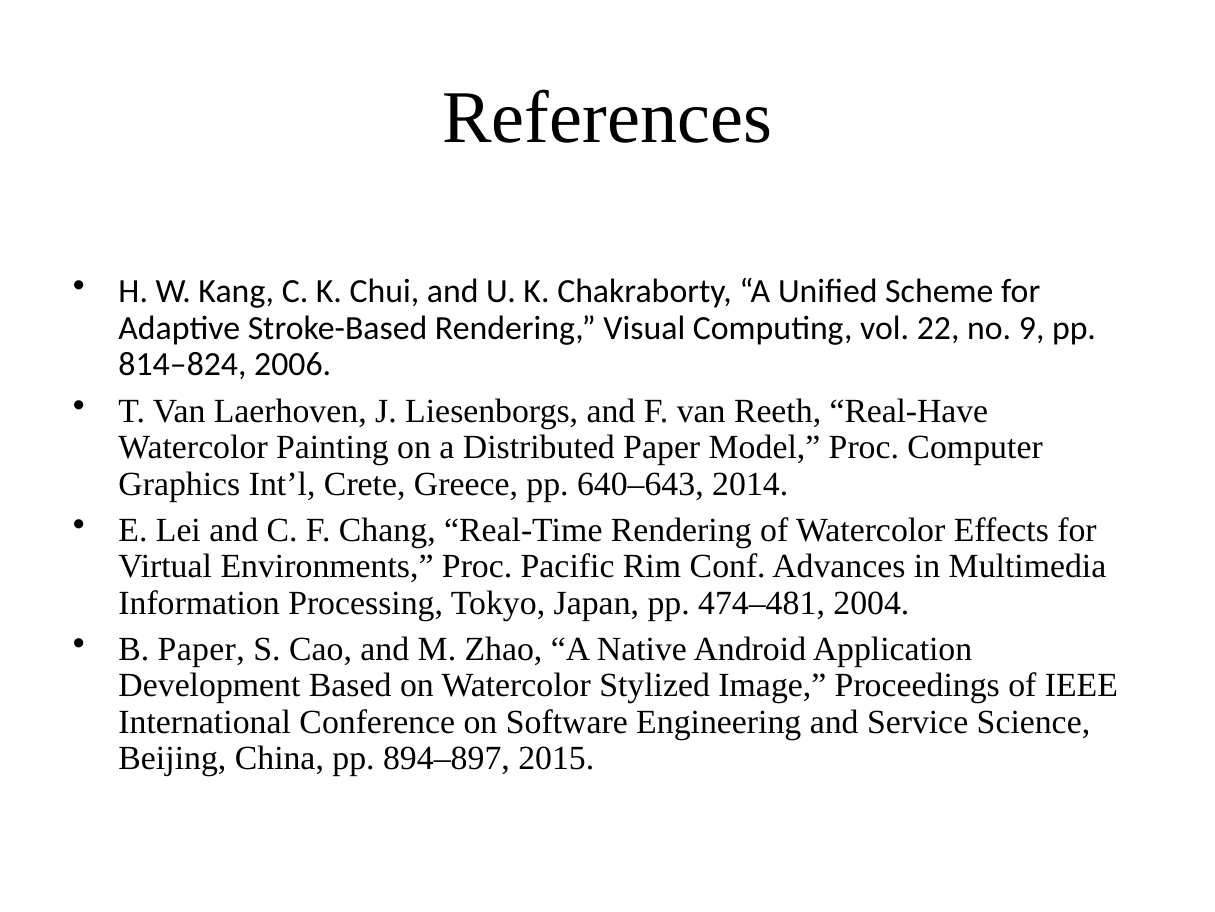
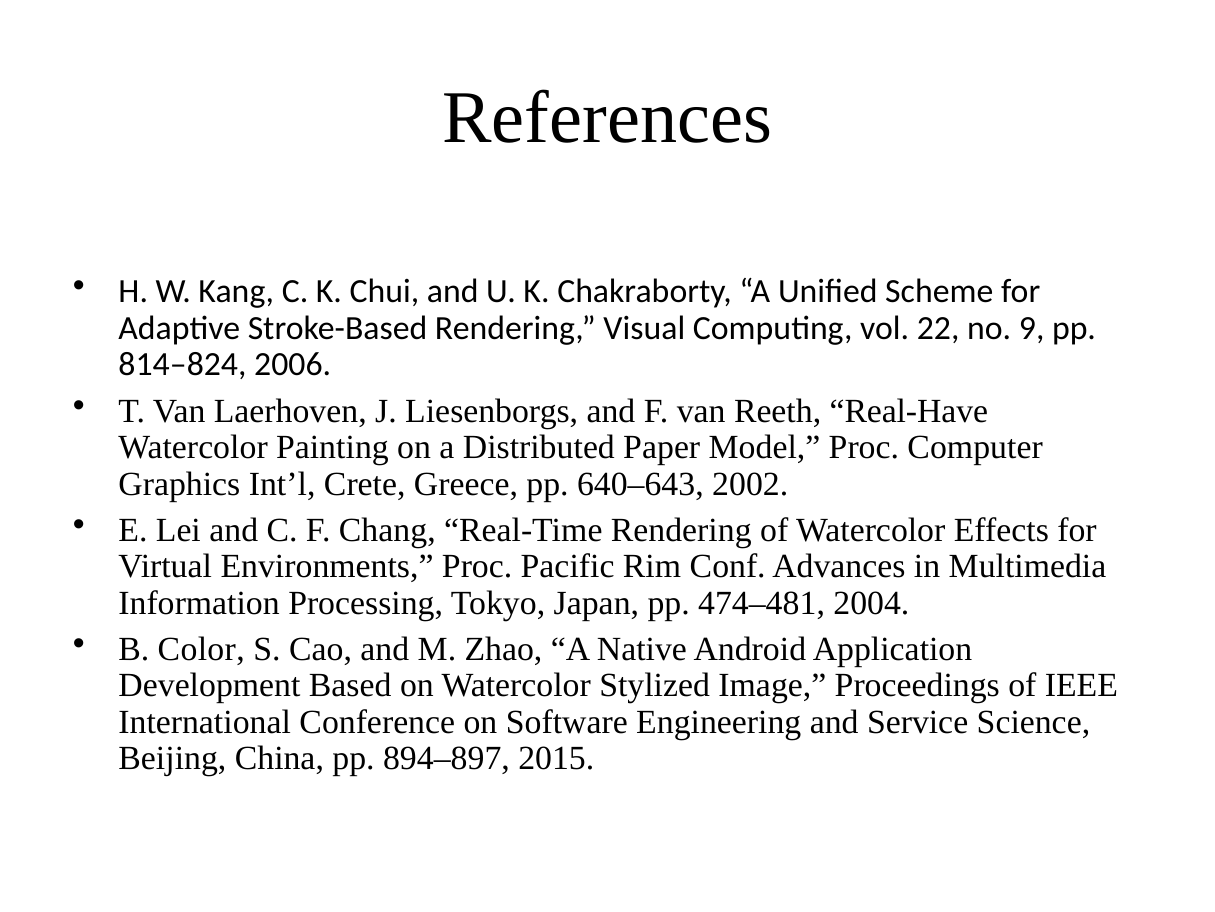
2014: 2014 -> 2002
B Paper: Paper -> Color
